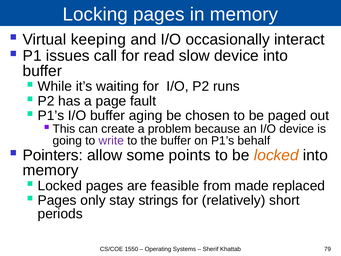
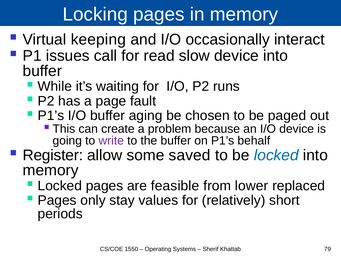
Pointers: Pointers -> Register
points: points -> saved
locked at (276, 155) colour: orange -> blue
made: made -> lower
strings: strings -> values
